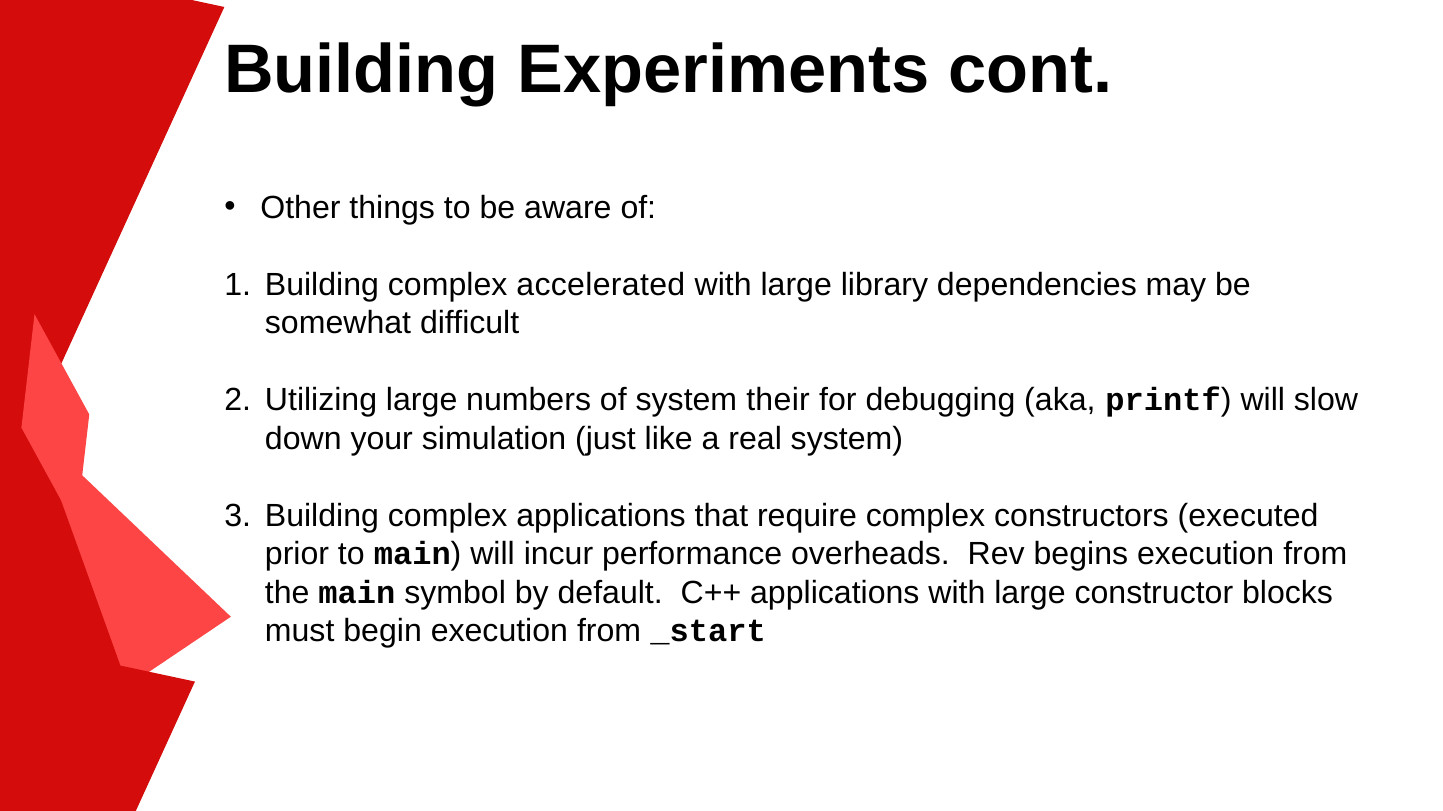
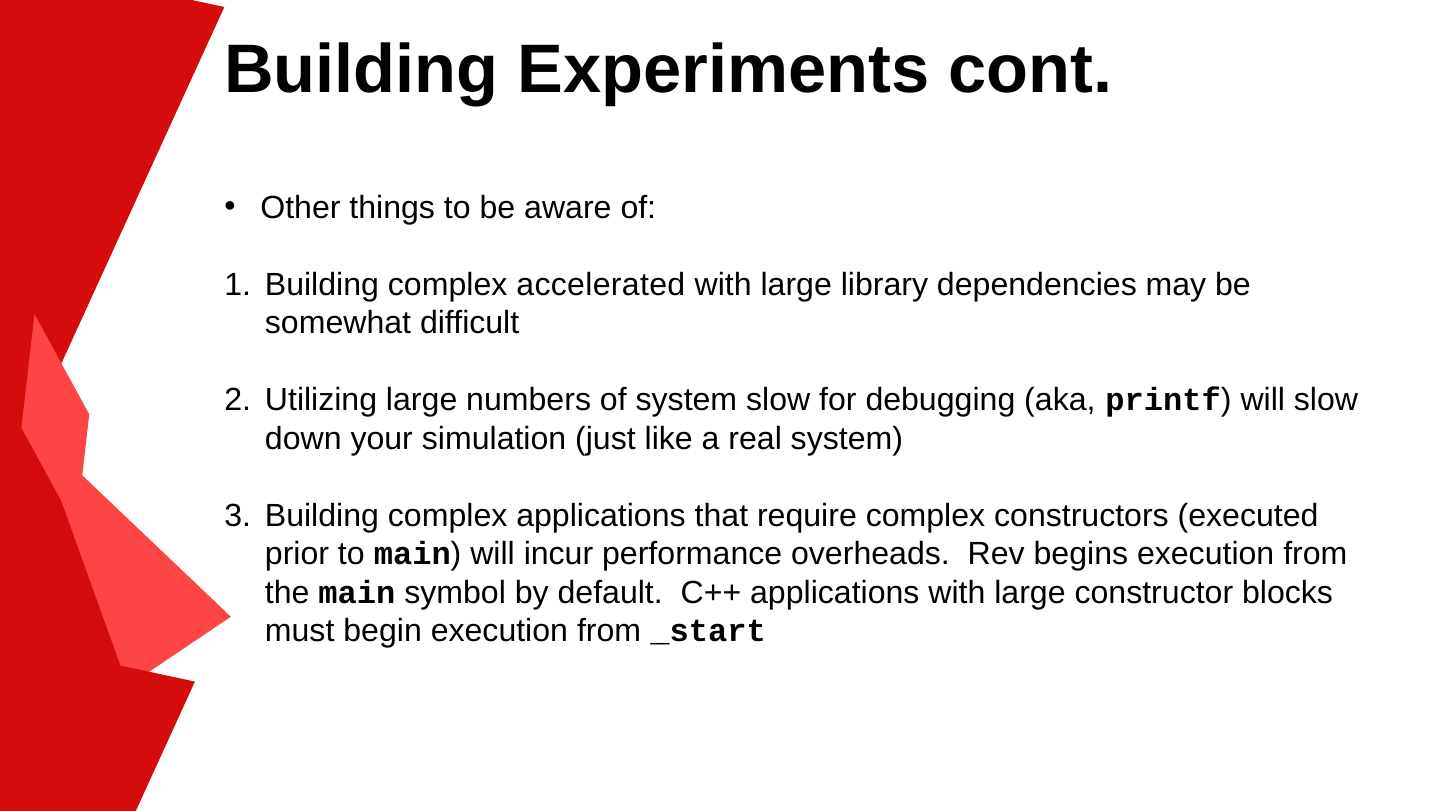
system their: their -> slow
